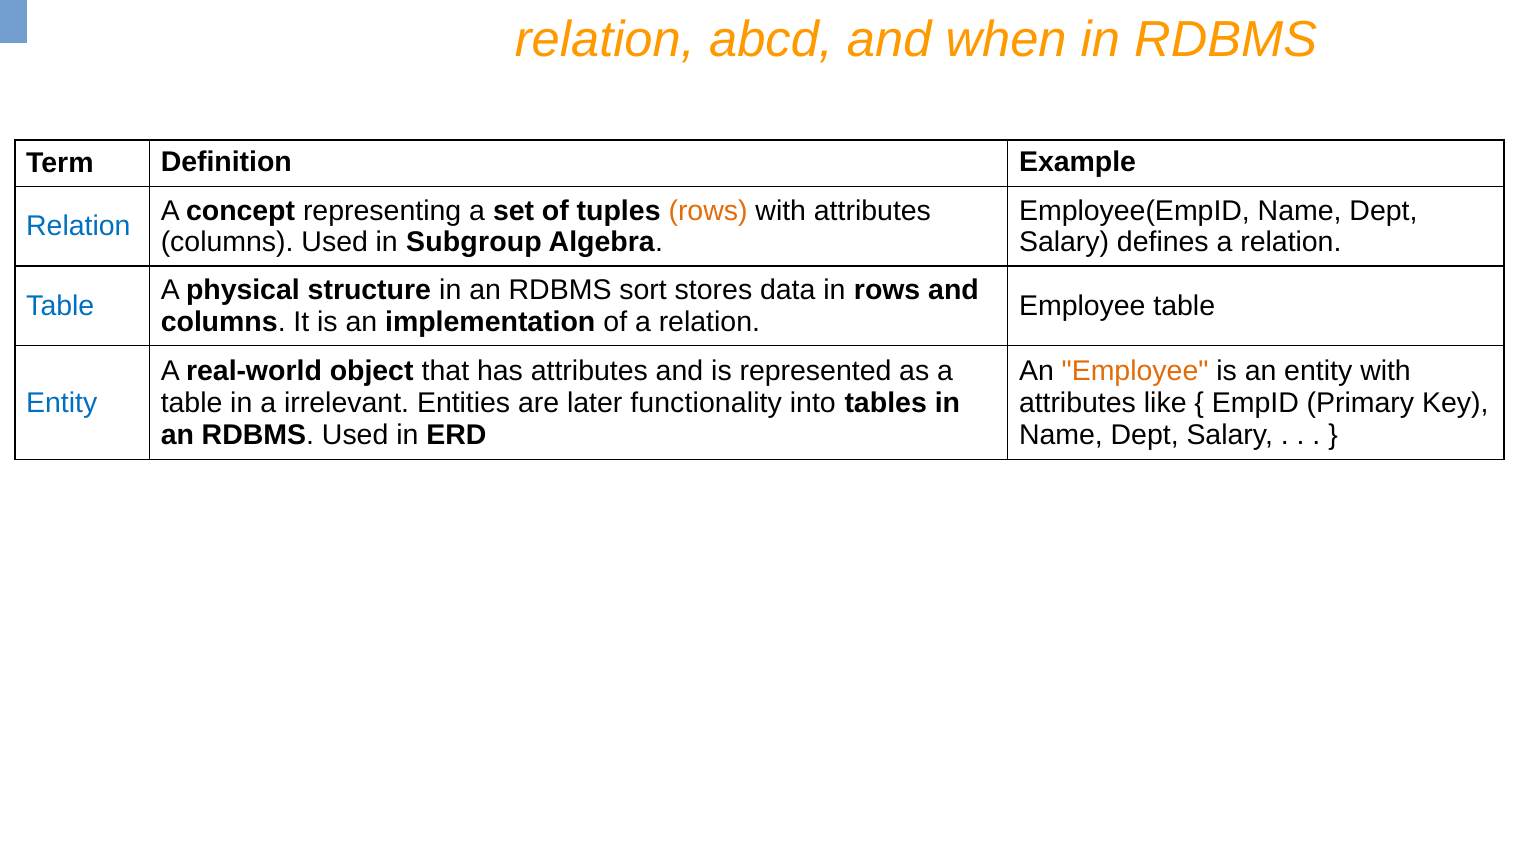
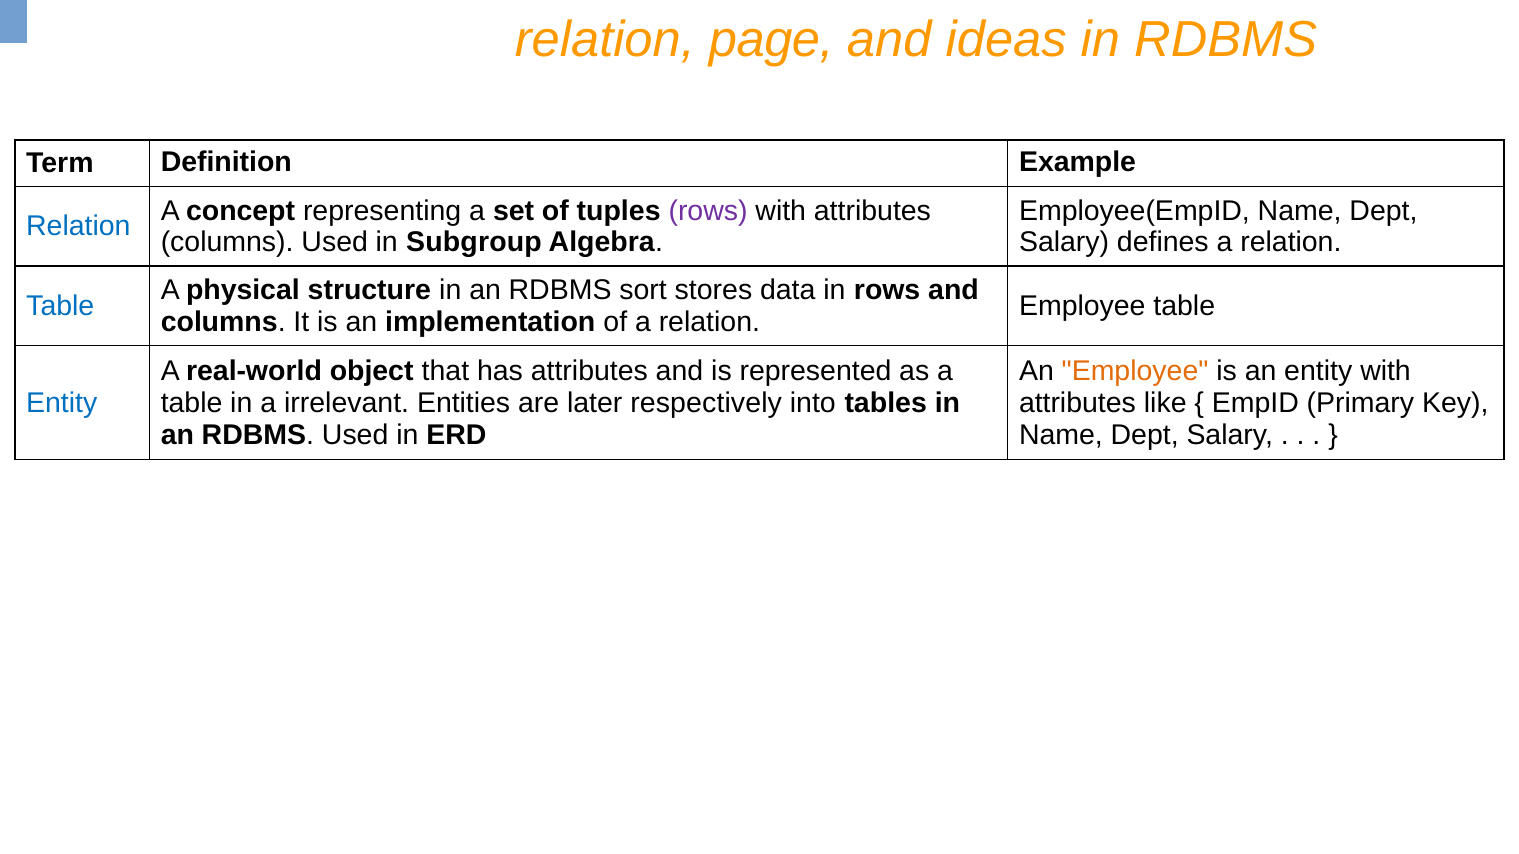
abcd: abcd -> page
when: when -> ideas
rows at (708, 211) colour: orange -> purple
functionality: functionality -> respectively
